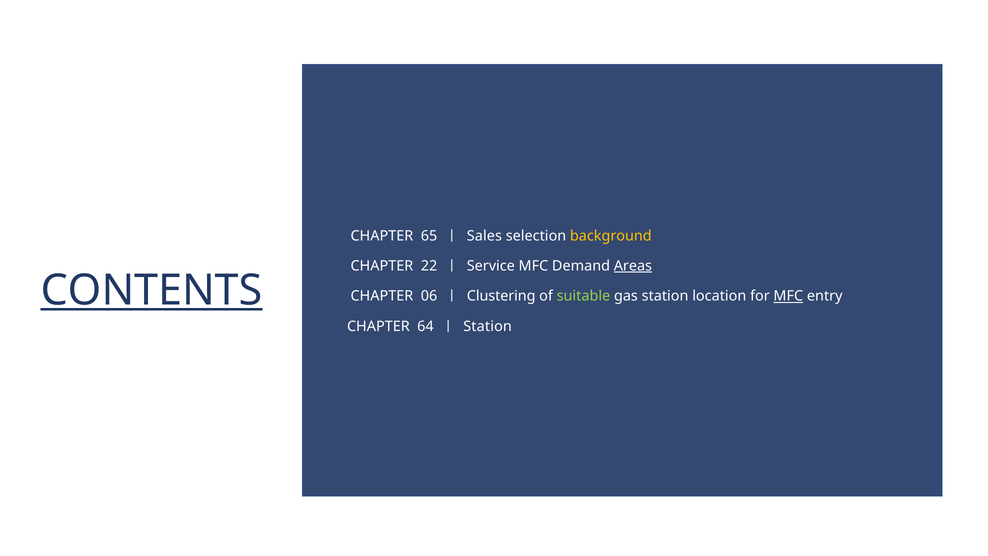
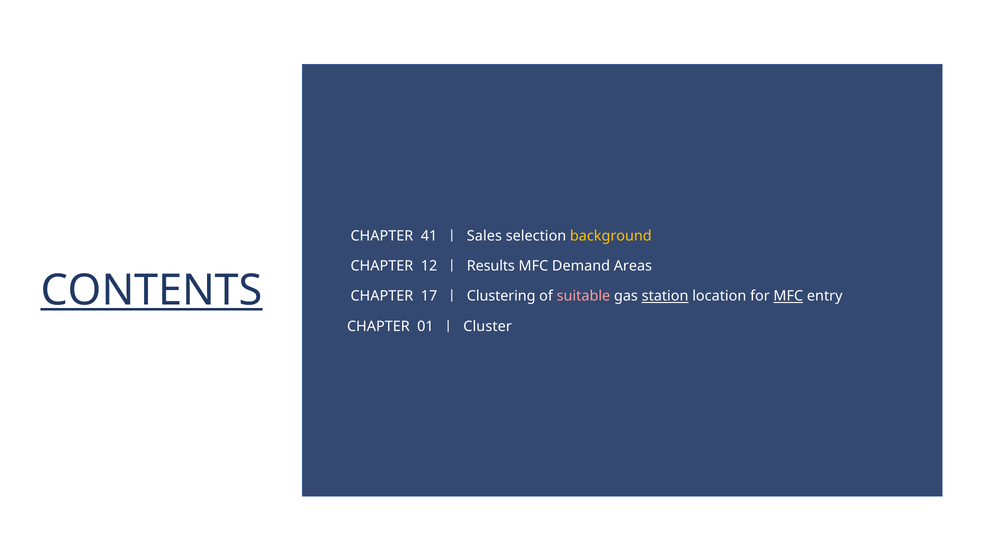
65: 65 -> 41
22: 22 -> 12
Service: Service -> Results
Areas underline: present -> none
06: 06 -> 17
suitable colour: light green -> pink
station at (665, 296) underline: none -> present
64: 64 -> 01
ㅣ Station: Station -> Cluster
